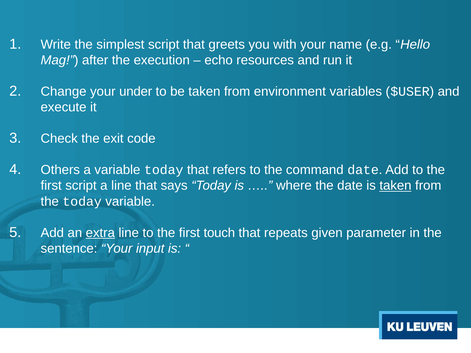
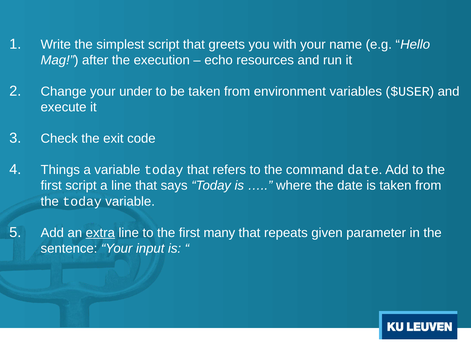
Others: Others -> Things
taken at (395, 186) underline: present -> none
touch: touch -> many
